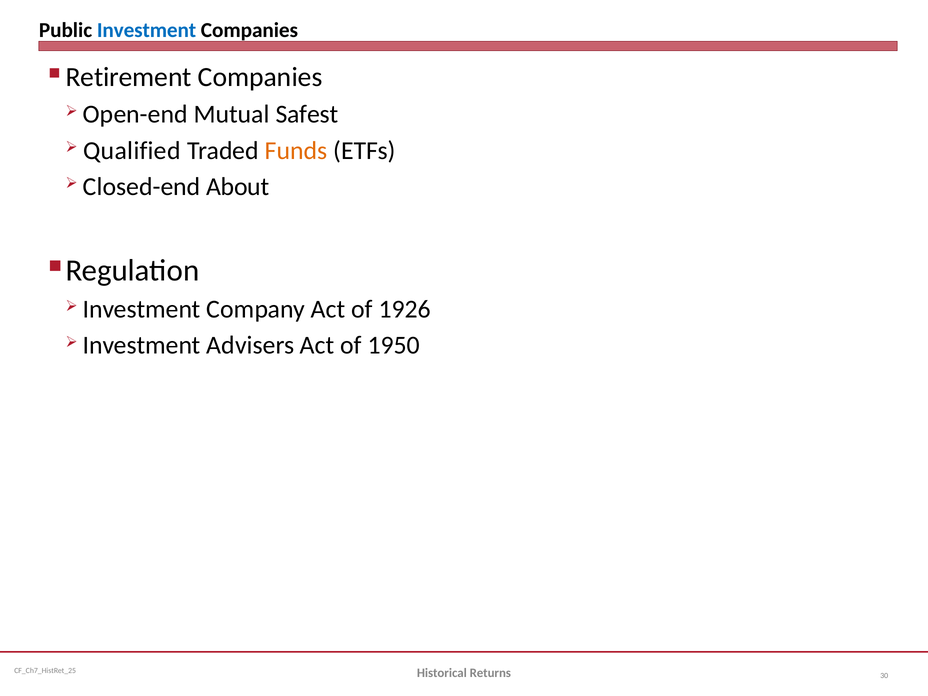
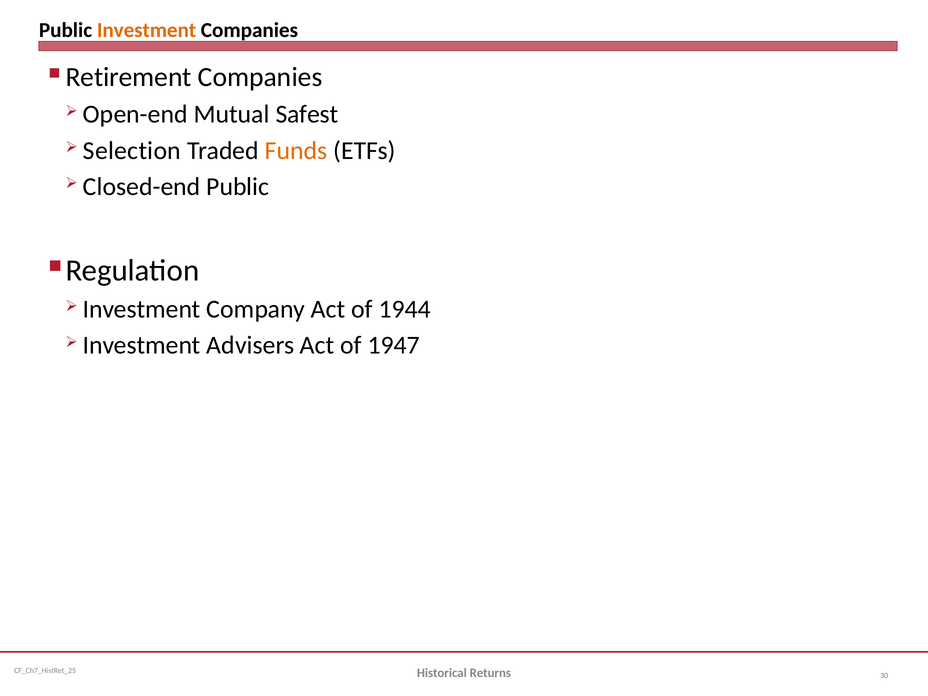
Investment at (147, 30) colour: blue -> orange
Qualified: Qualified -> Selection
Closed-end About: About -> Public
1926: 1926 -> 1944
1950: 1950 -> 1947
